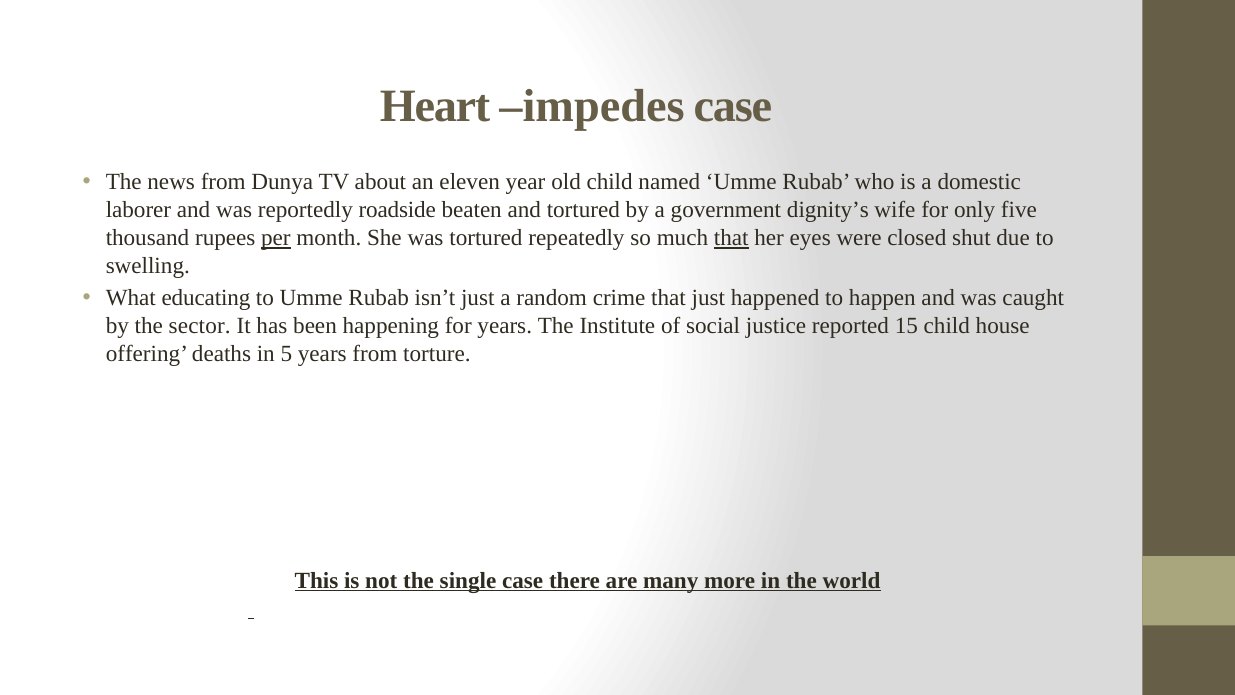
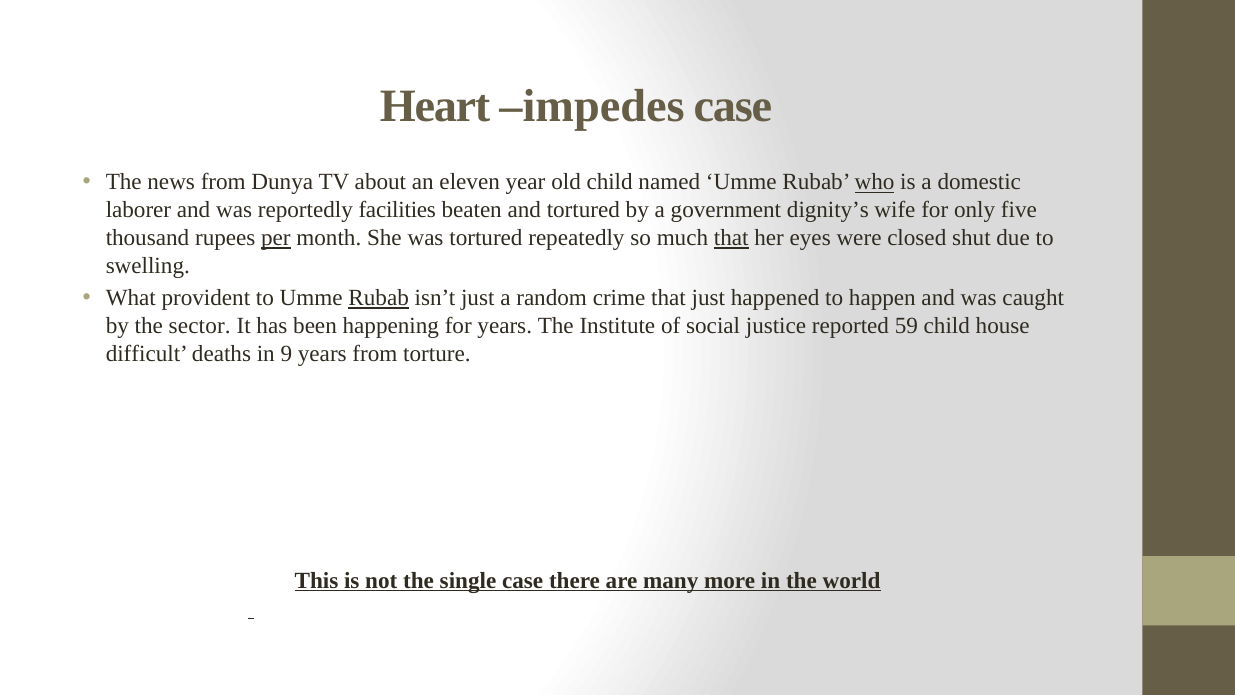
who underline: none -> present
roadside: roadside -> facilities
educating: educating -> provident
Rubab at (379, 298) underline: none -> present
15: 15 -> 59
offering: offering -> difficult
5: 5 -> 9
